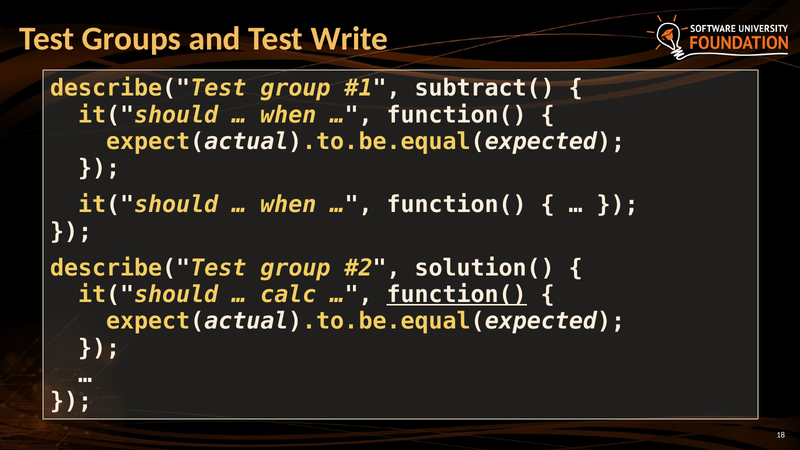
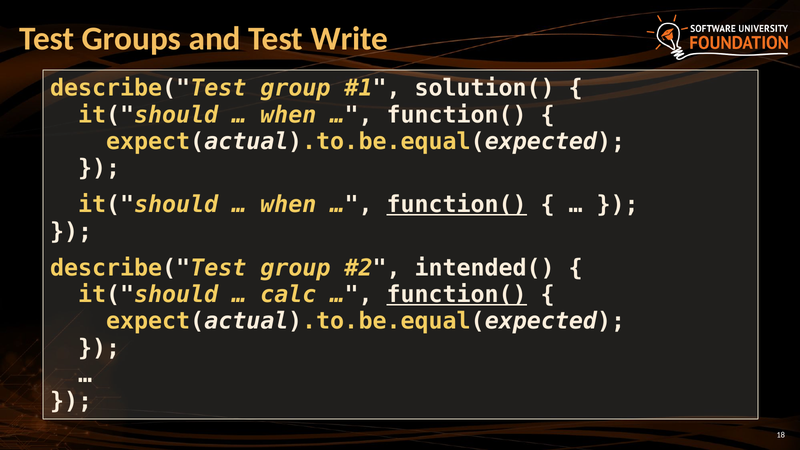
subtract(: subtract( -> solution(
function( at (457, 205) underline: none -> present
solution(: solution( -> intended(
